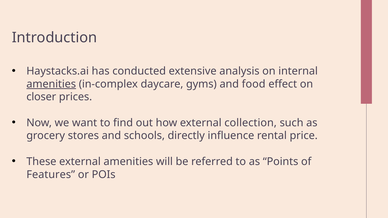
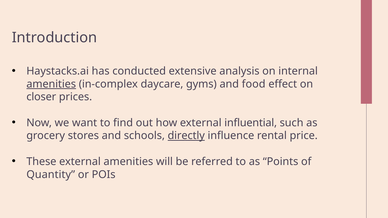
collection: collection -> influential
directly underline: none -> present
Features: Features -> Quantity
